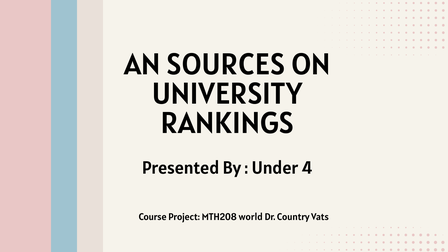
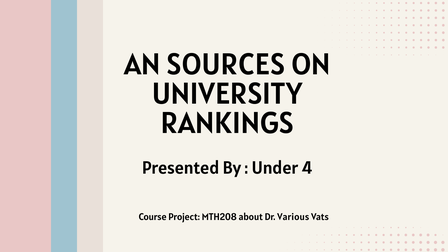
world: world -> about
Country: Country -> Various
